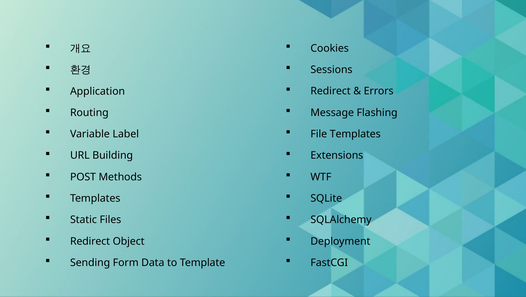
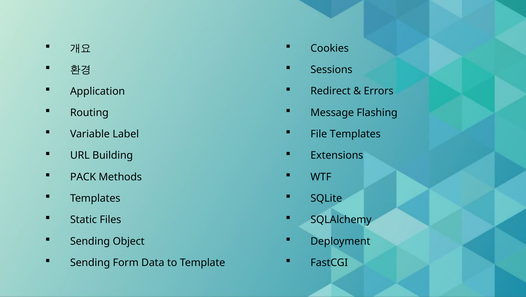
POST: POST -> PACK
Redirect at (90, 242): Redirect -> Sending
